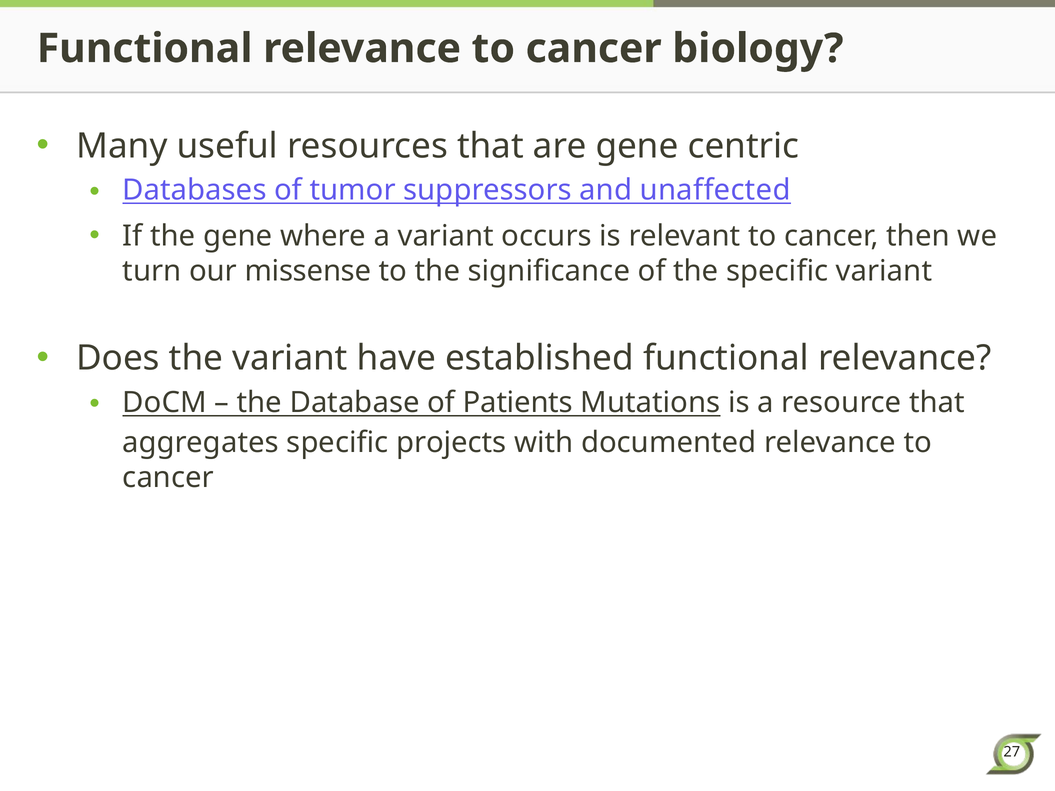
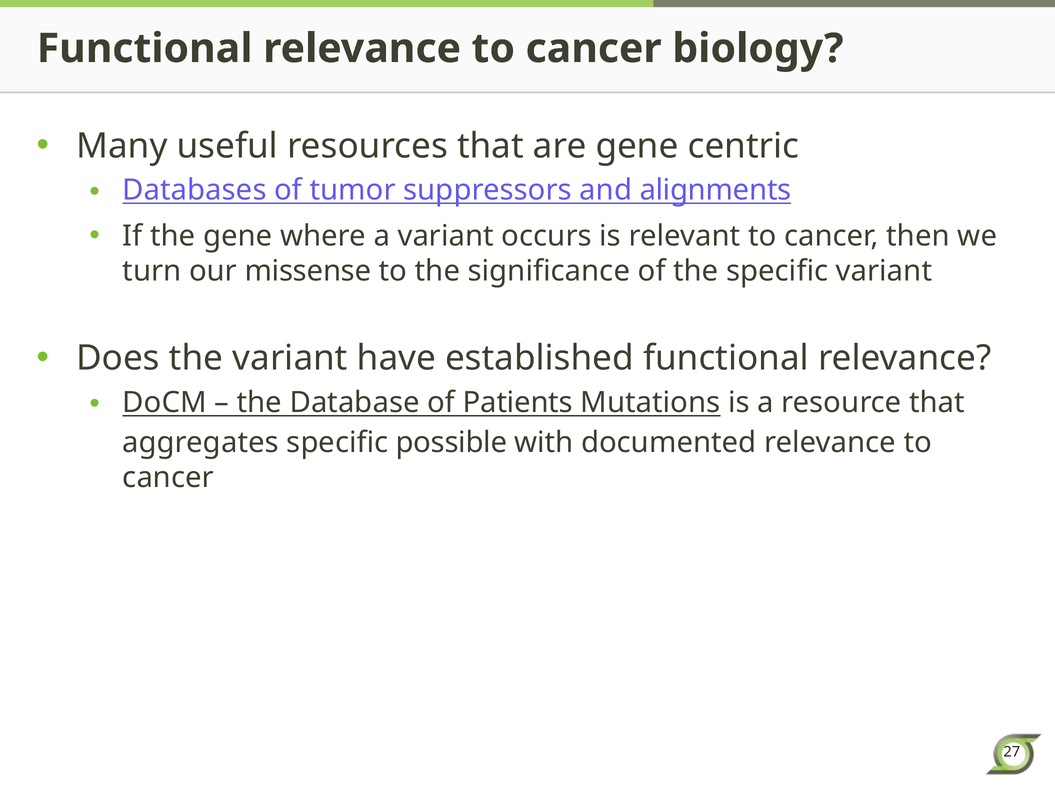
unaffected: unaffected -> alignments
projects: projects -> possible
